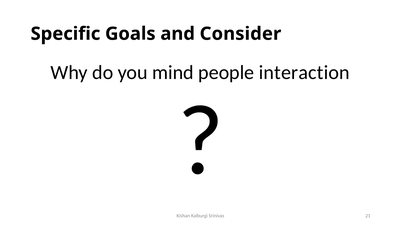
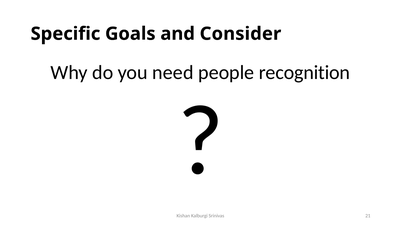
mind: mind -> need
interaction: interaction -> recognition
